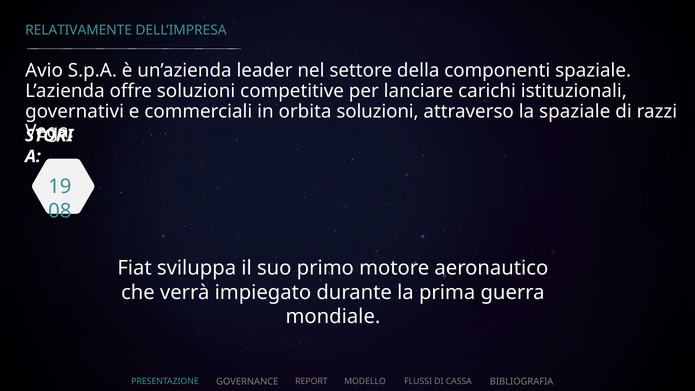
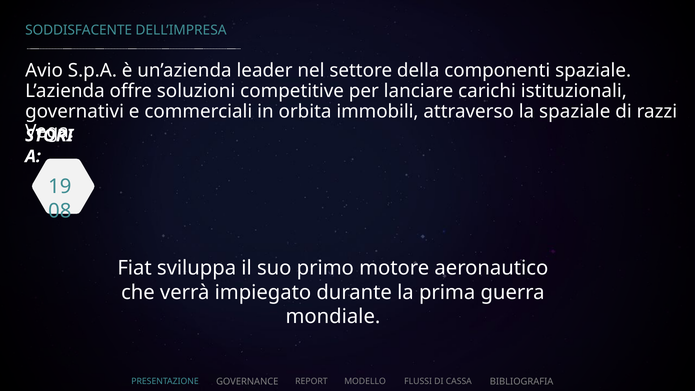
RELATIVAMENTE: RELATIVAMENTE -> SODDISFACENTE
orbita soluzioni: soluzioni -> immobili
